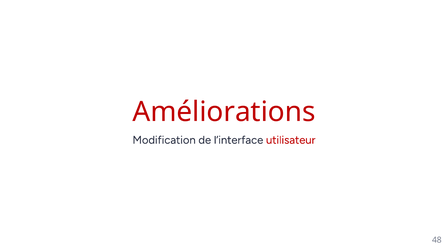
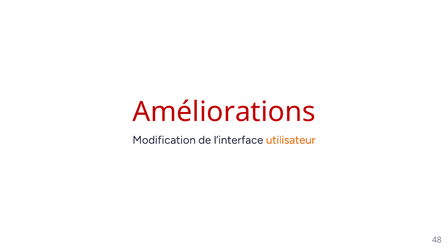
utilisateur colour: red -> orange
